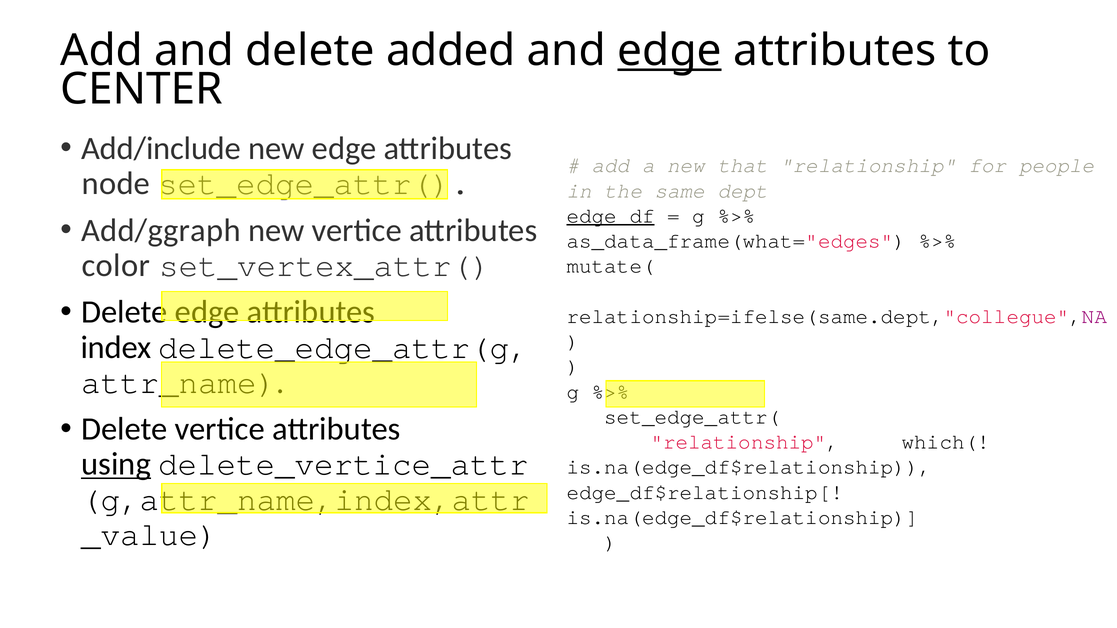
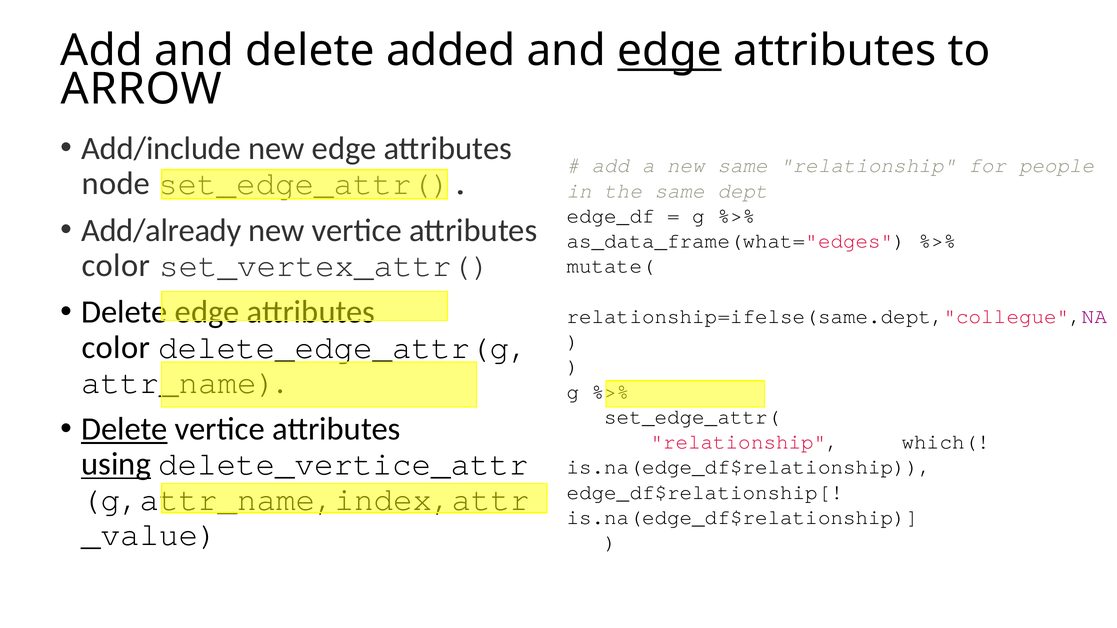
CENTER: CENTER -> ARROW
new that: that -> same
edge_df underline: present -> none
Add/ggraph: Add/ggraph -> Add/already
index at (116, 347): index -> color
Delete at (124, 429) underline: none -> present
